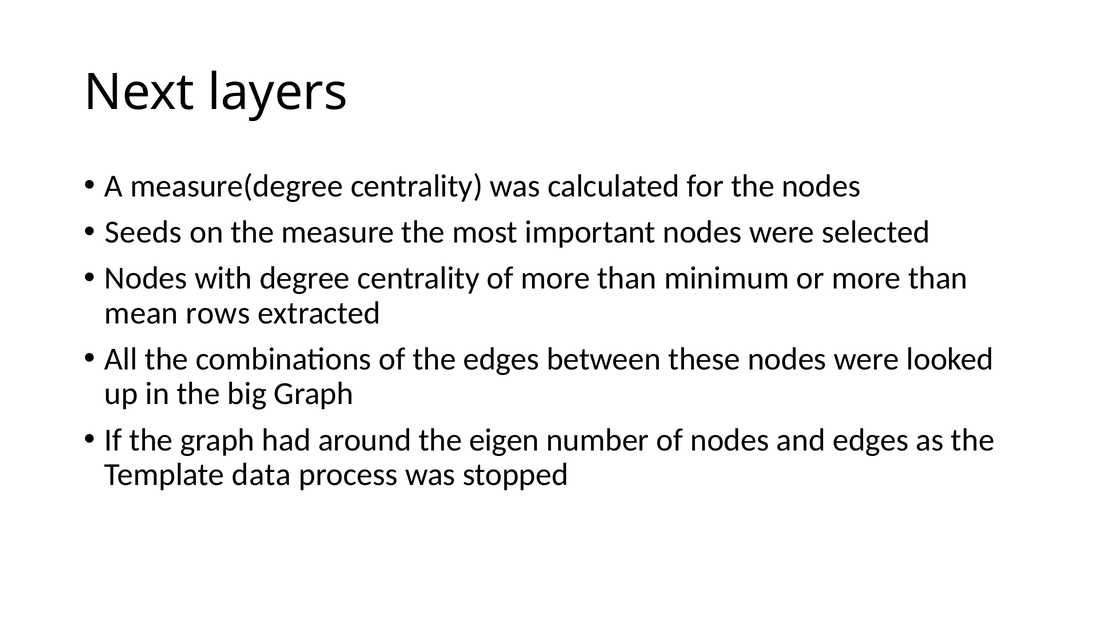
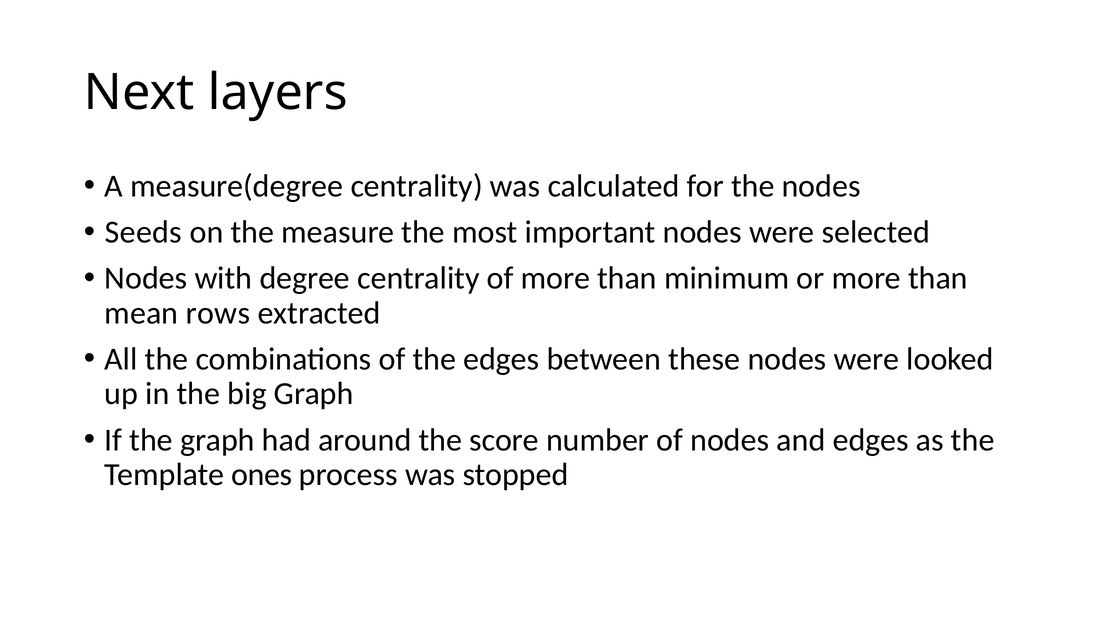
eigen: eigen -> score
data: data -> ones
